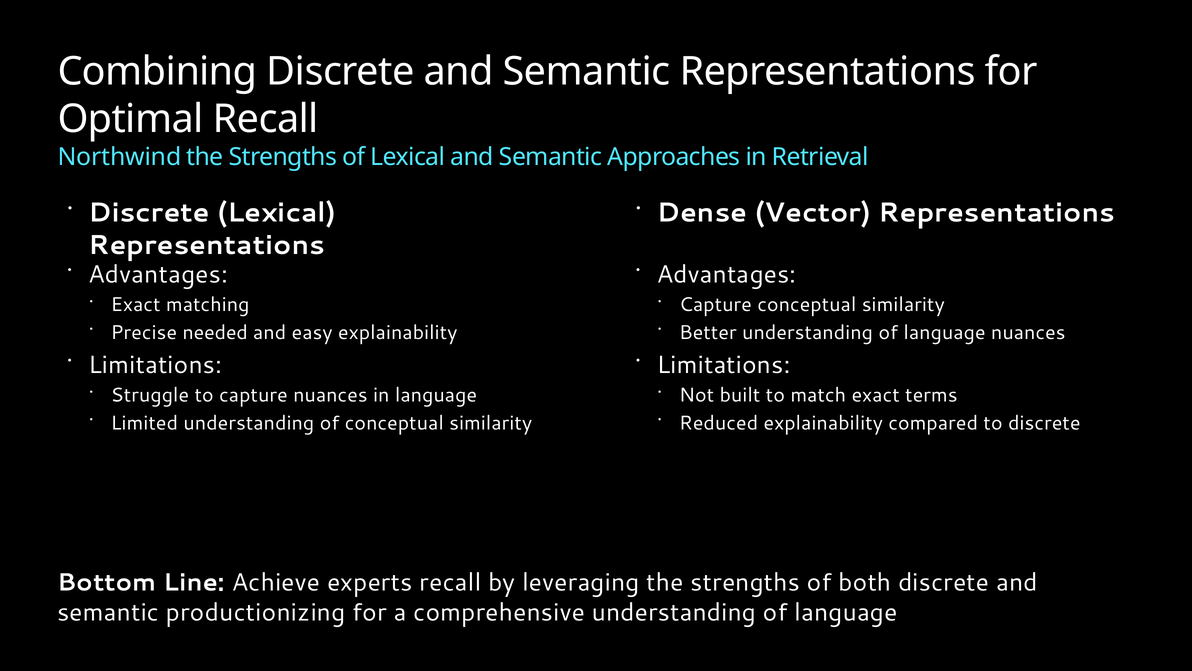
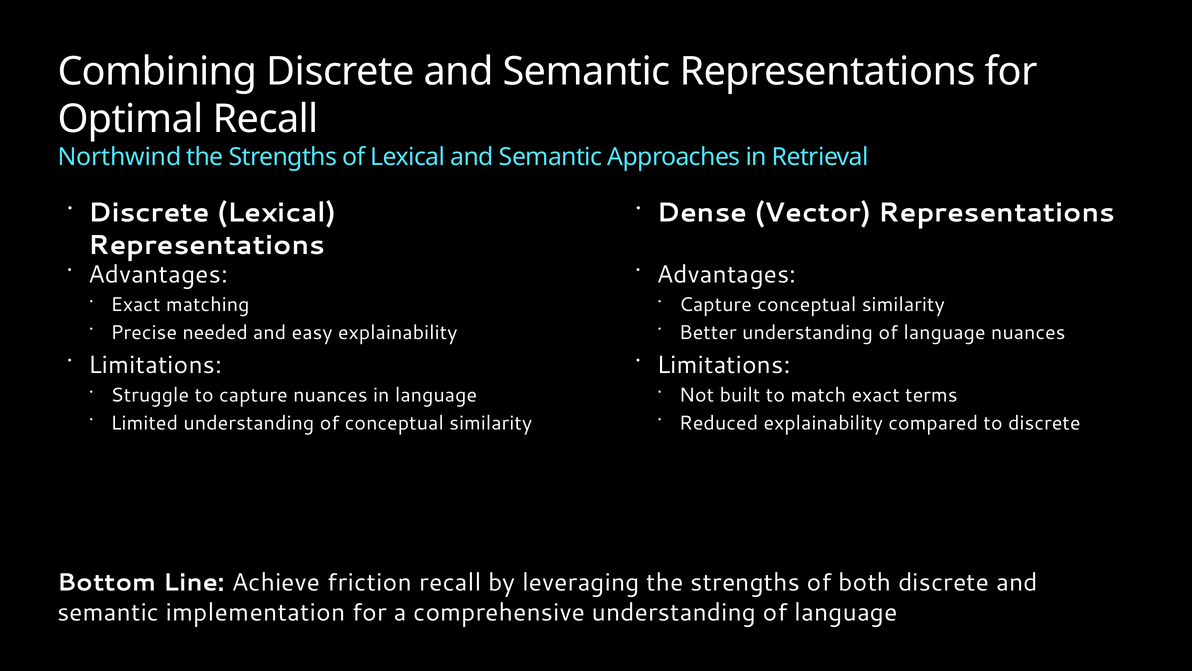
experts: experts -> friction
productionizing: productionizing -> implementation
